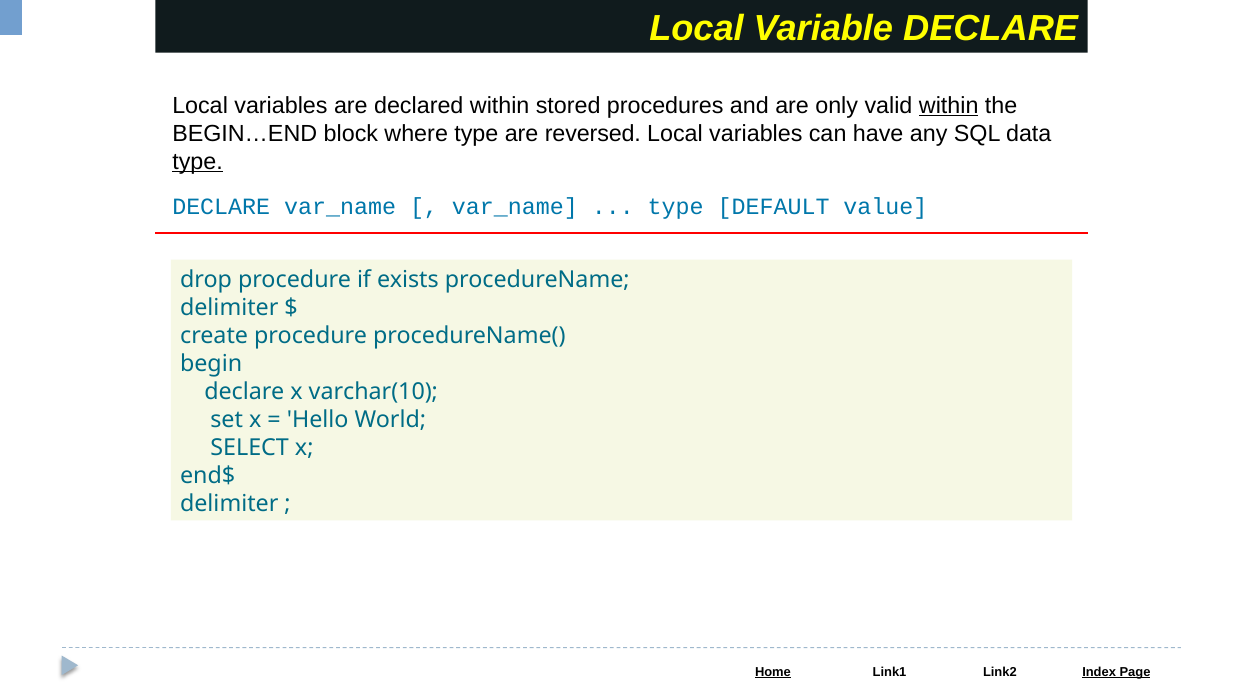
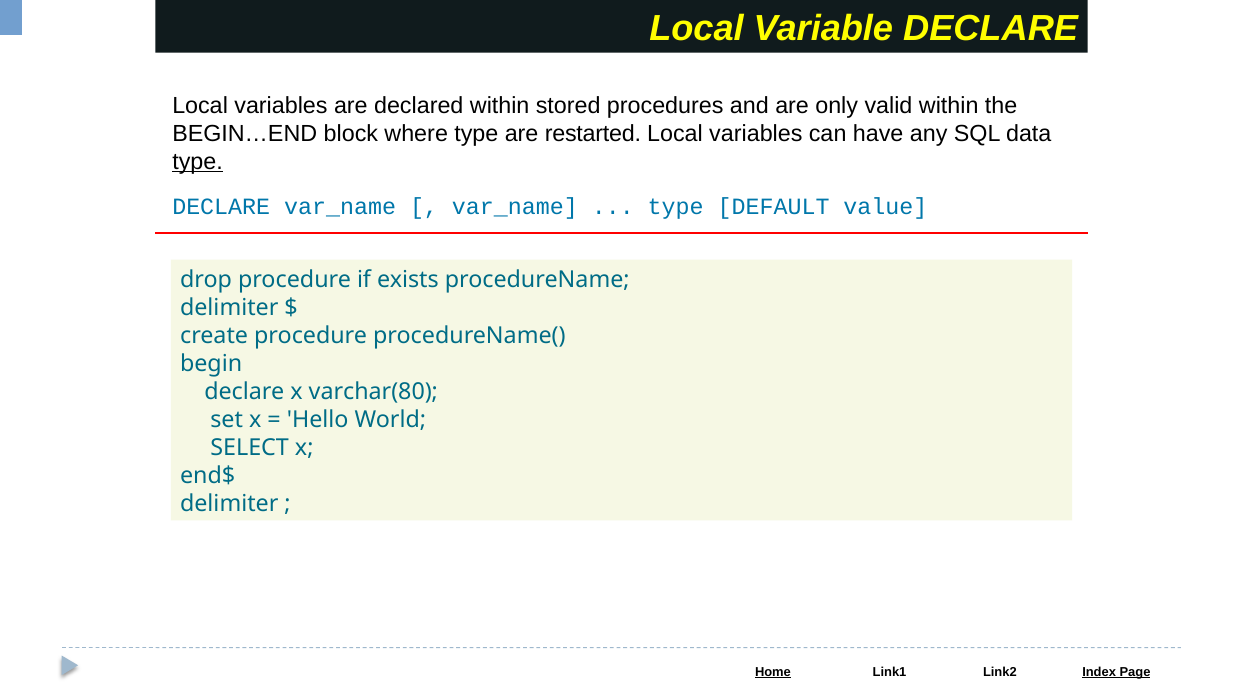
within at (949, 106) underline: present -> none
reversed: reversed -> restarted
varchar(10: varchar(10 -> varchar(80
